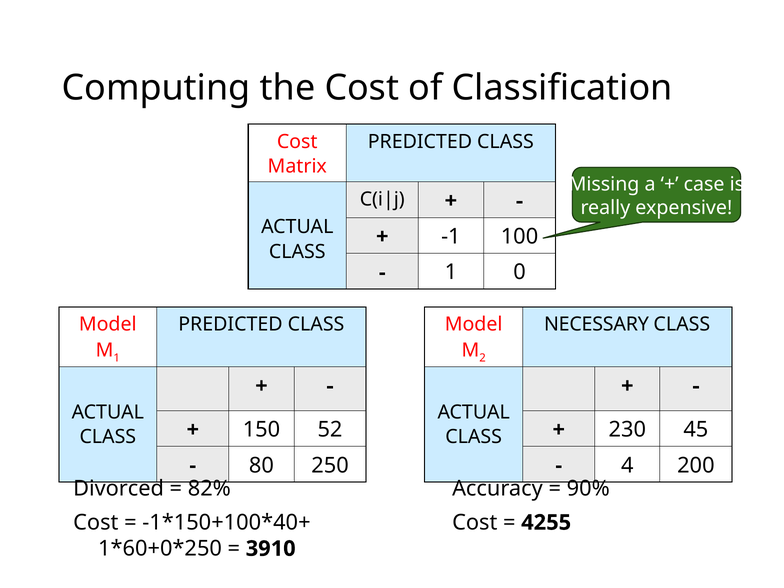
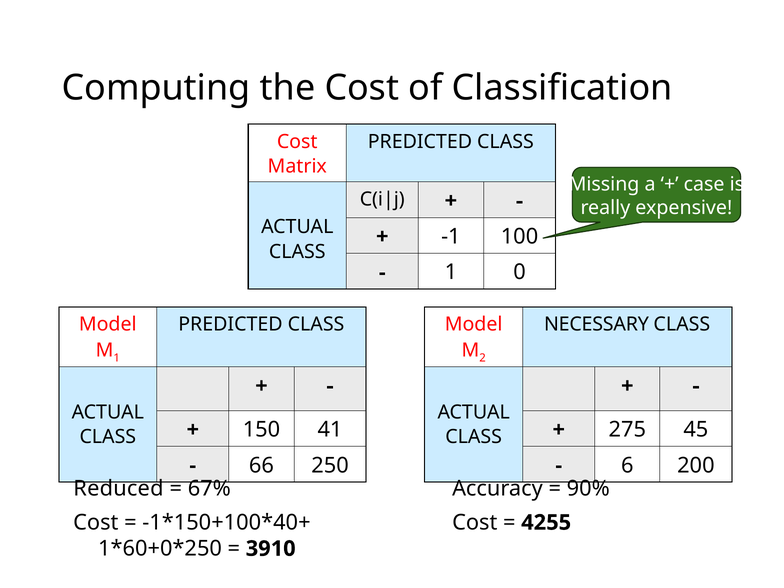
52: 52 -> 41
230: 230 -> 275
80: 80 -> 66
4: 4 -> 6
Divorced: Divorced -> Reduced
82%: 82% -> 67%
